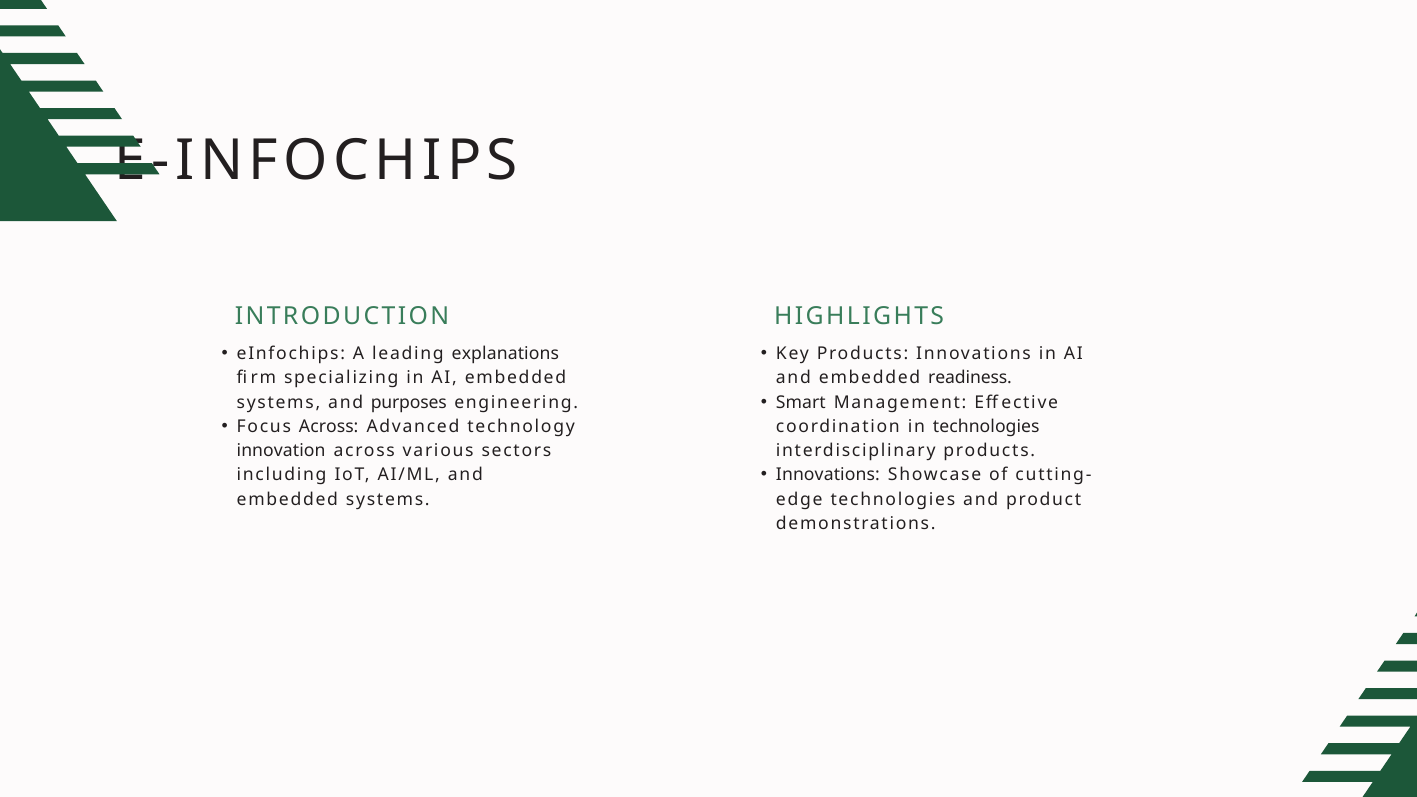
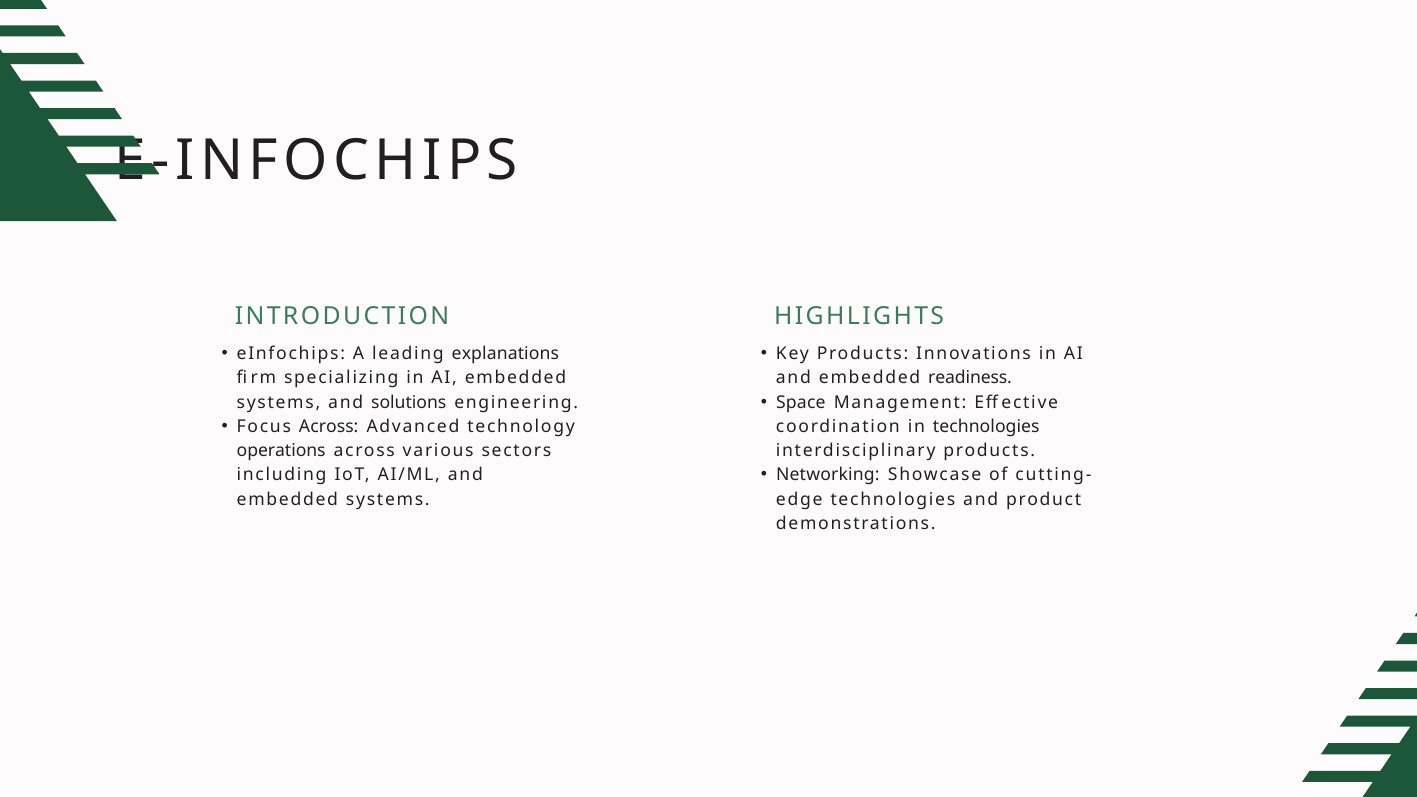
Smart: Smart -> Space
purposes: purposes -> solutions
innovation: innovation -> operations
Innovations at (828, 475): Innovations -> Networking
